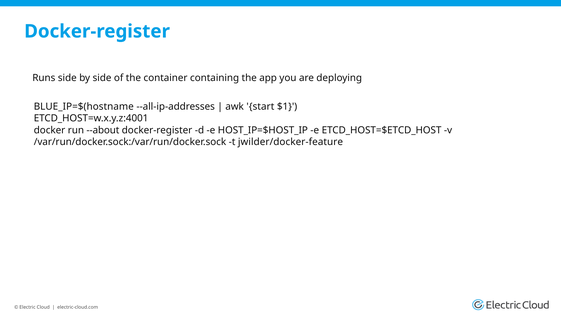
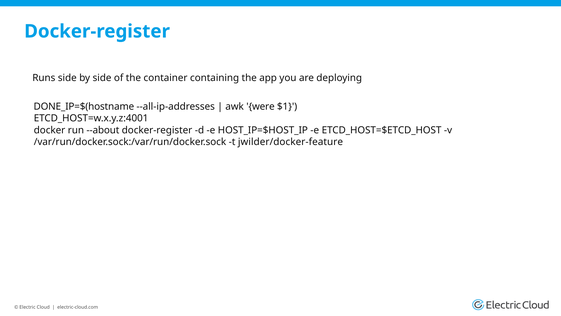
BLUE_IP=$(hostname: BLUE_IP=$(hostname -> DONE_IP=$(hostname
start: start -> were
